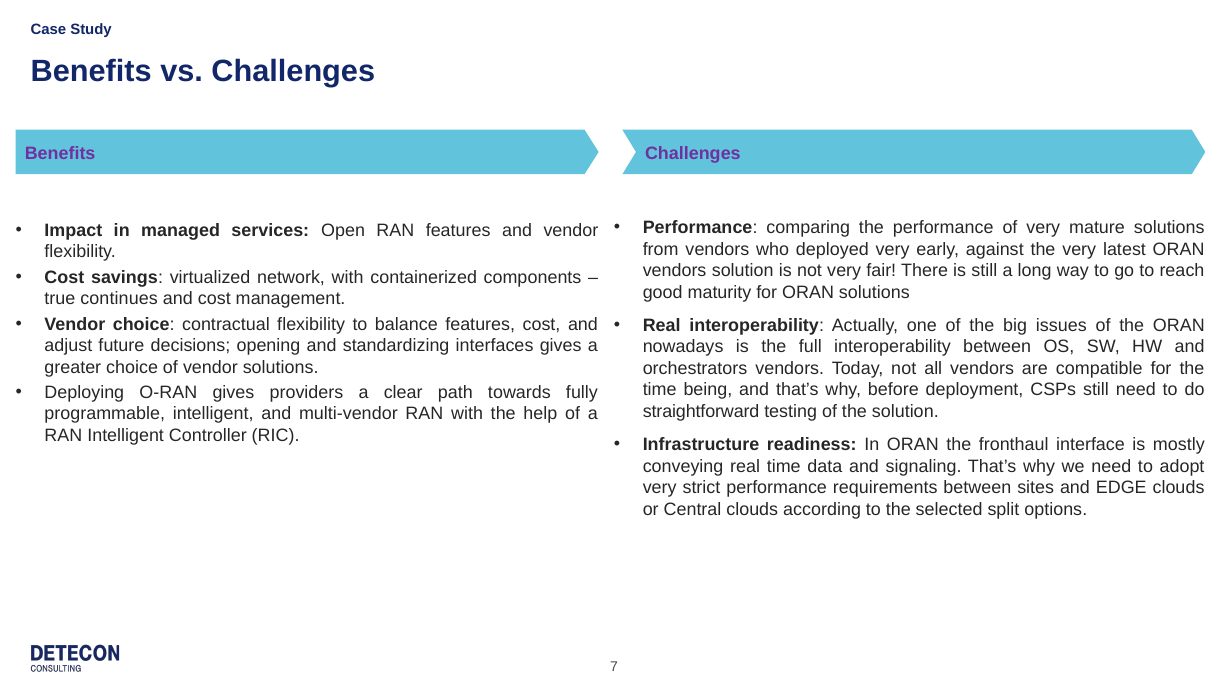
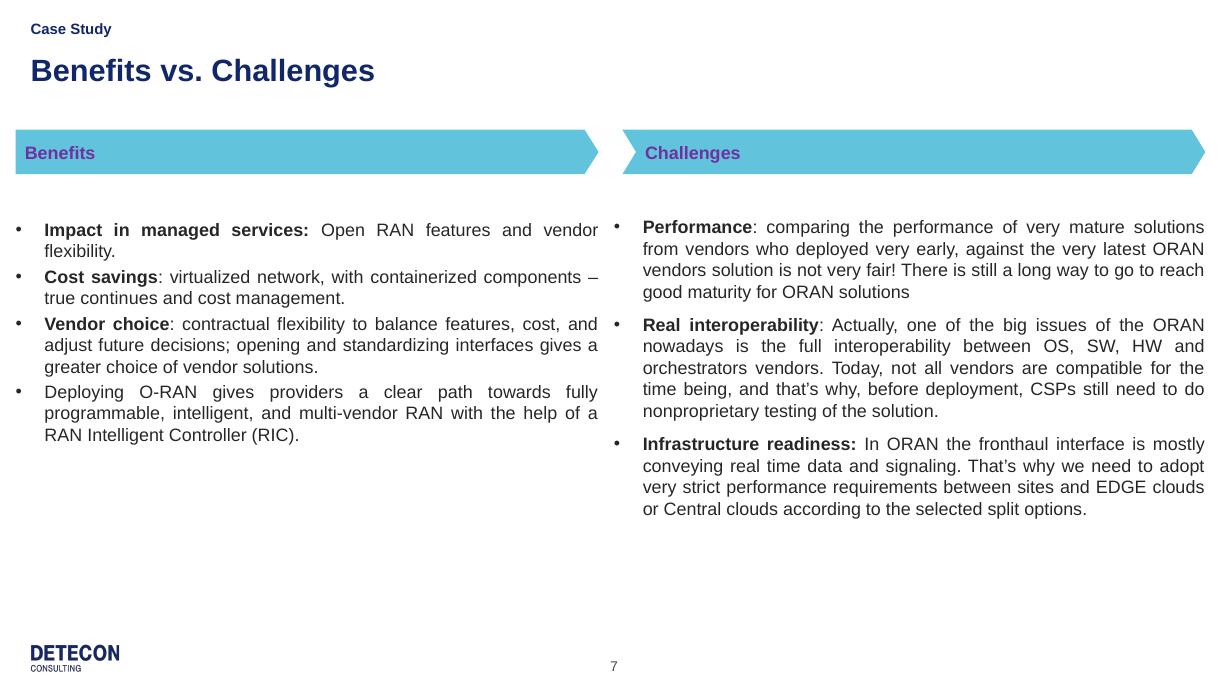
straightforward: straightforward -> nonproprietary
